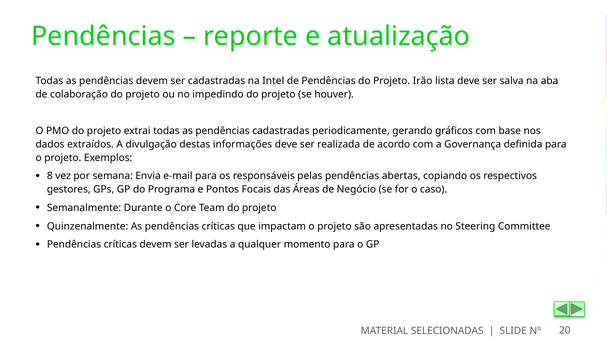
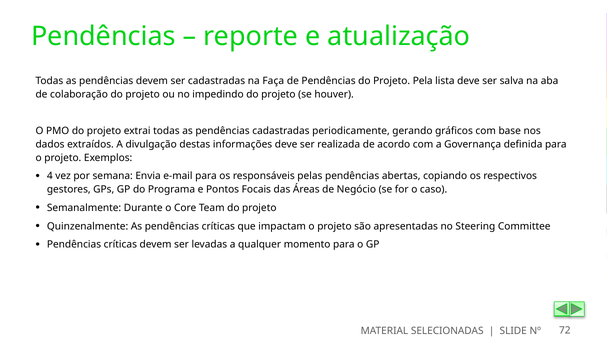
Intel: Intel -> Faça
Irão: Irão -> Pela
8: 8 -> 4
20: 20 -> 72
